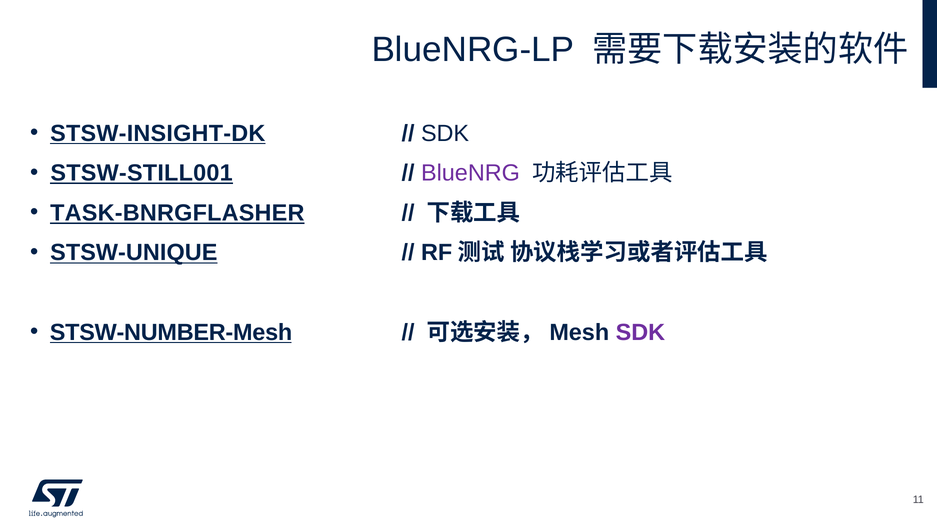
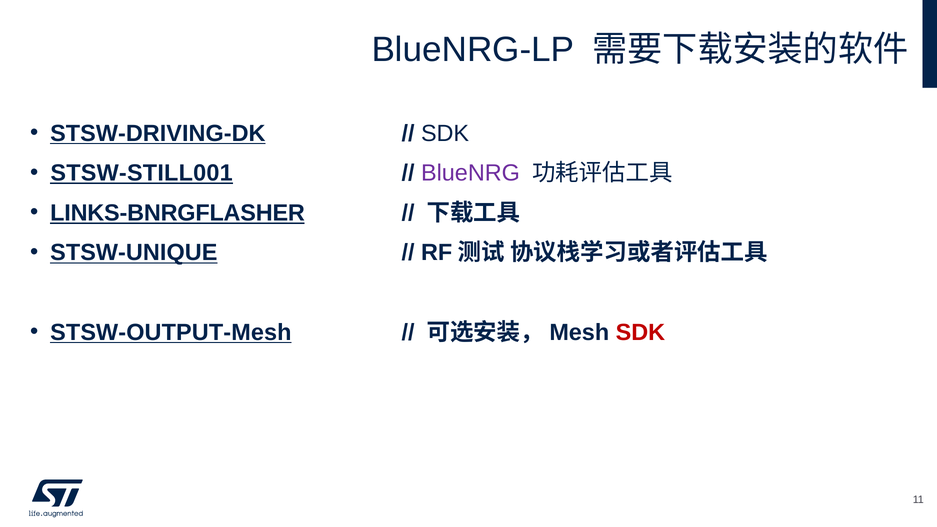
STSW-INSIGHT-DK: STSW-INSIGHT-DK -> STSW-DRIVING-DK
TASK-BNRGFLASHER: TASK-BNRGFLASHER -> LINKS-BNRGFLASHER
STSW-NUMBER-Mesh: STSW-NUMBER-Mesh -> STSW-OUTPUT-Mesh
SDK at (640, 332) colour: purple -> red
